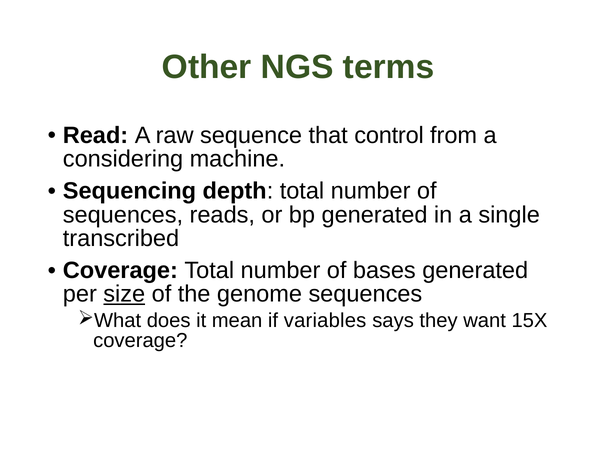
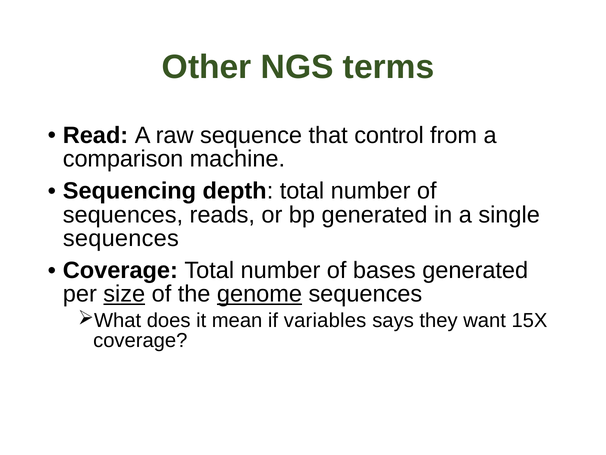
considering: considering -> comparison
transcribed at (121, 238): transcribed -> sequences
genome underline: none -> present
